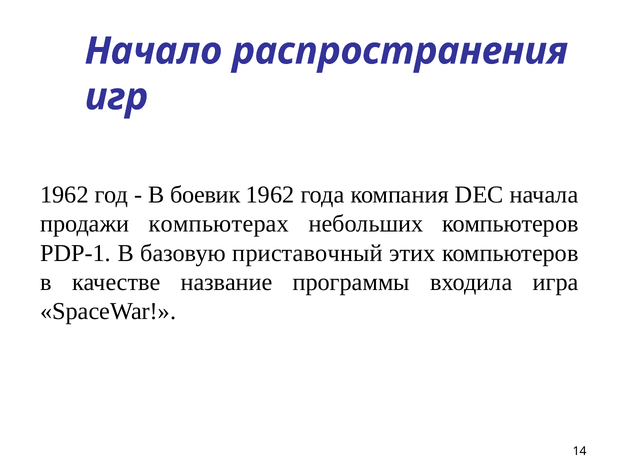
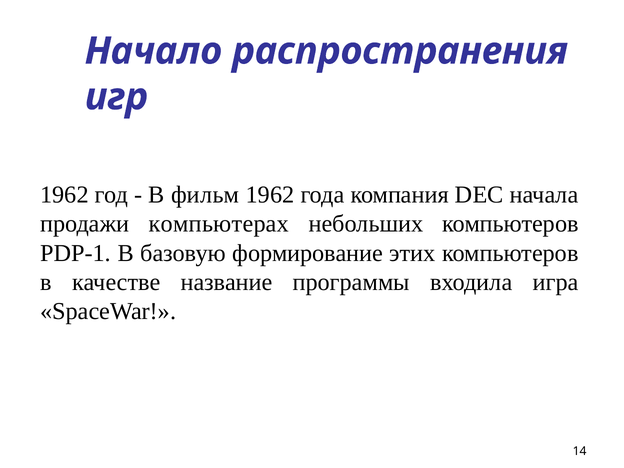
боевик: боевик -> фильм
приставочный: приставочный -> формирование
